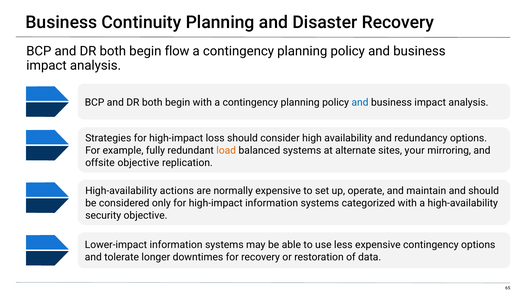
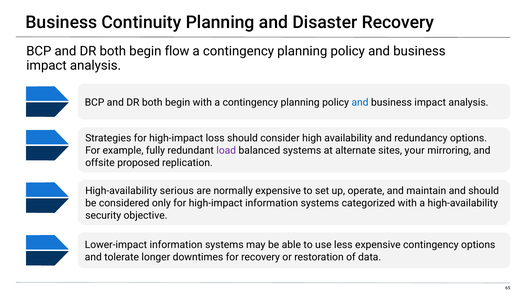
load colour: orange -> purple
offsite objective: objective -> proposed
actions: actions -> serious
